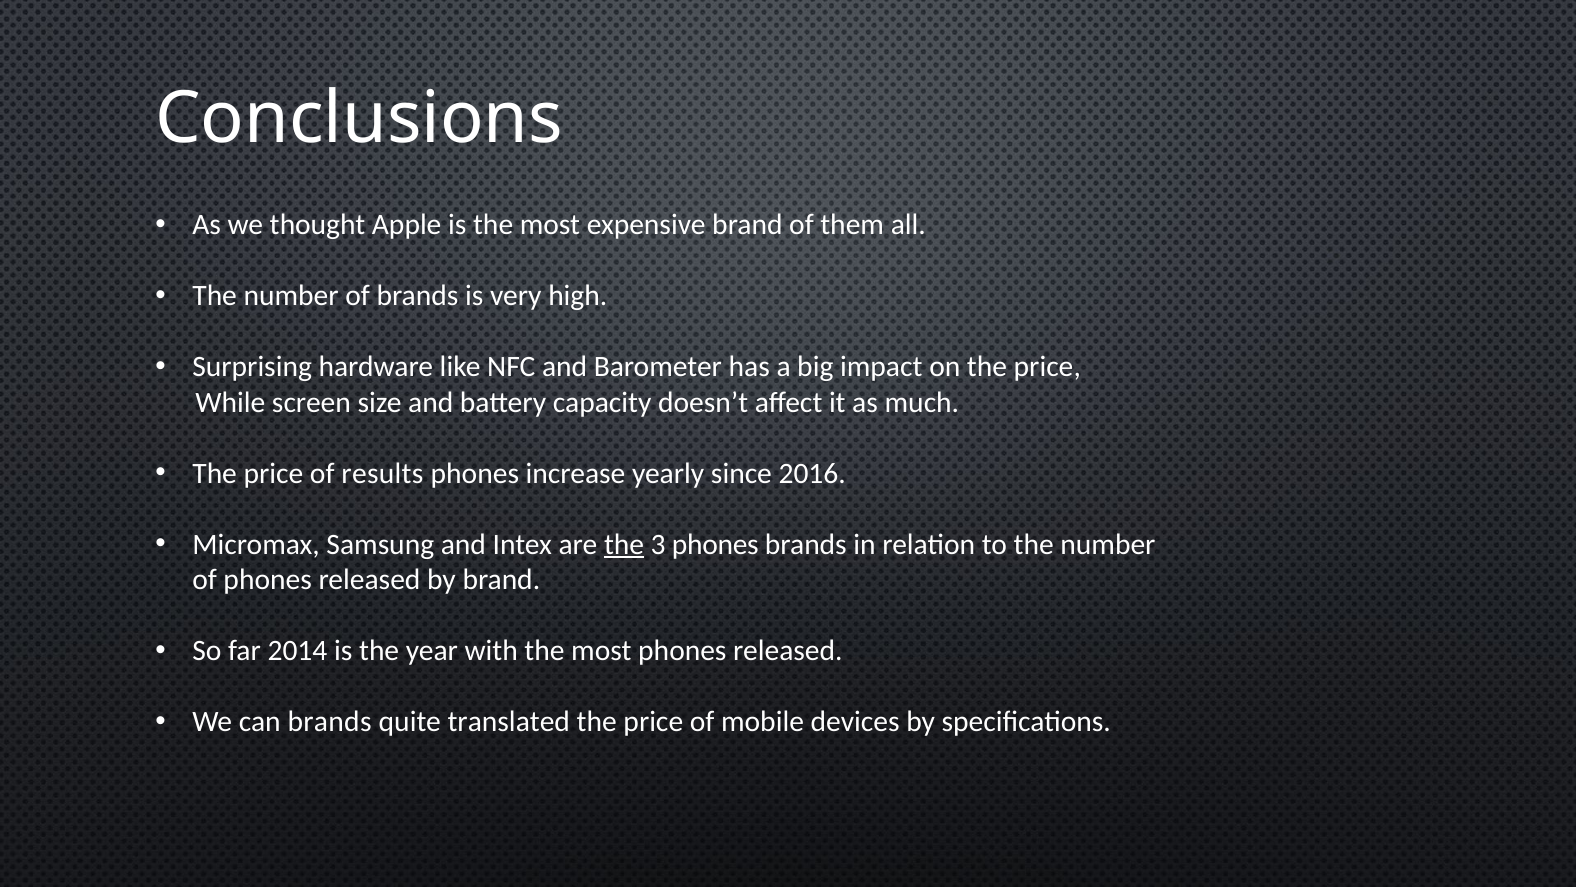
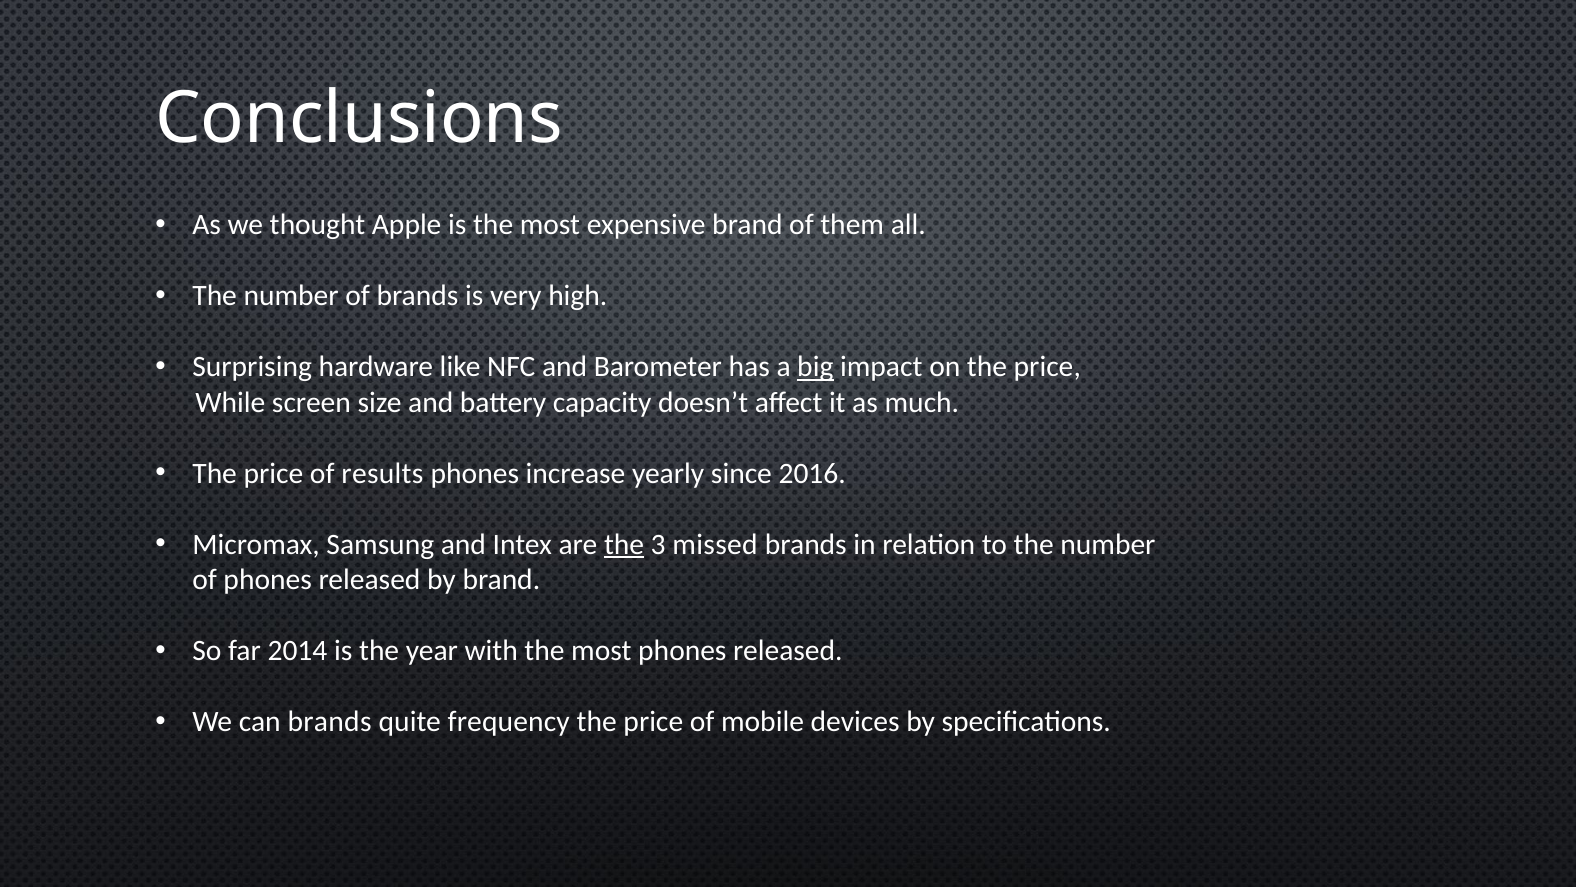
big underline: none -> present
3 phones: phones -> missed
translated: translated -> frequency
